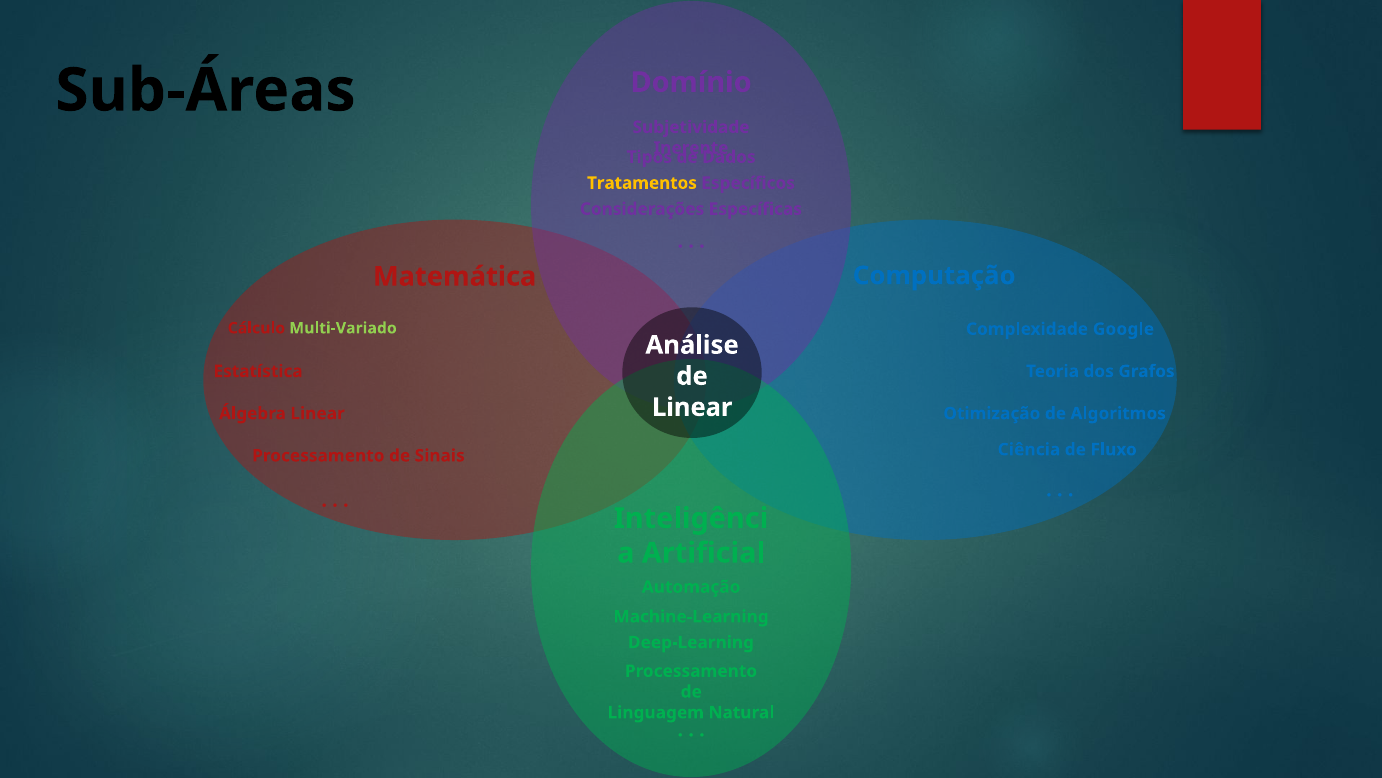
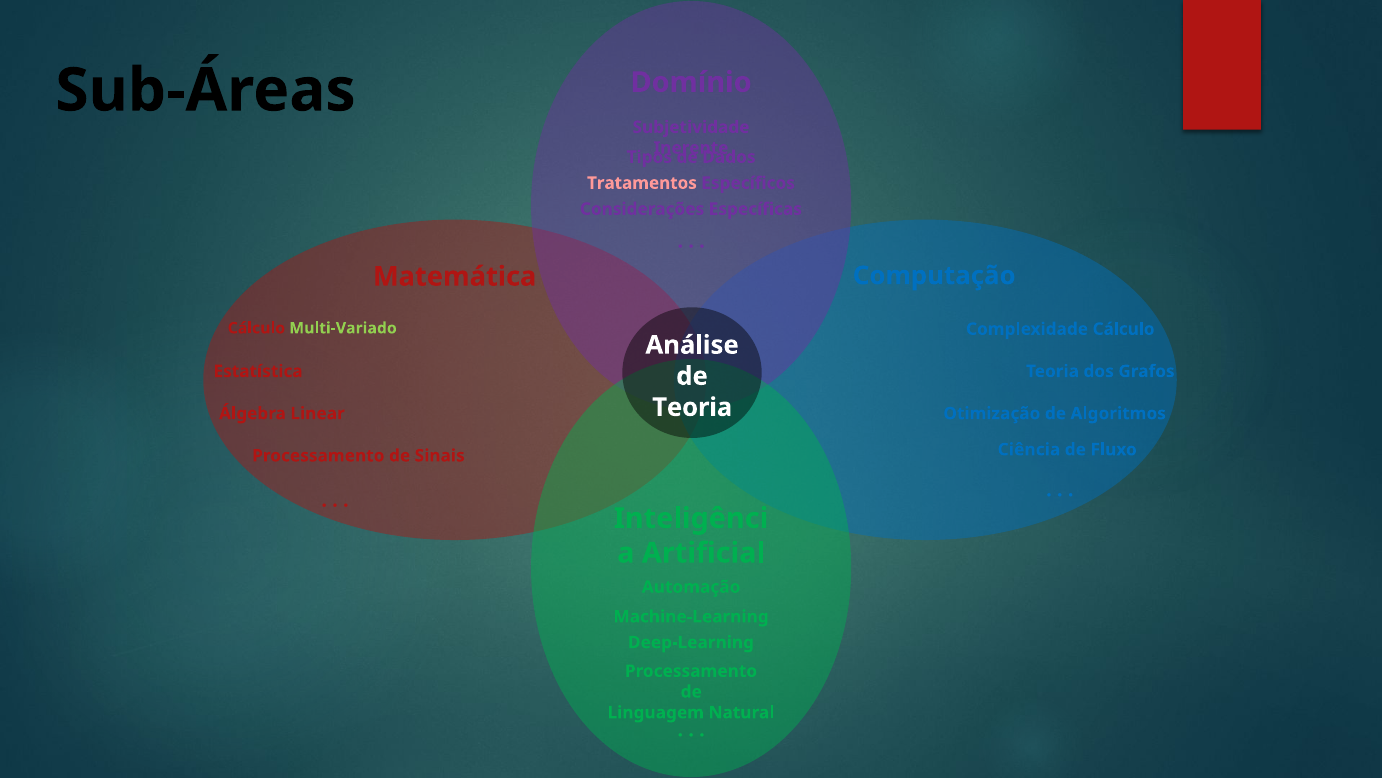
Tratamentos colour: yellow -> pink
Complexidade Google: Google -> Cálculo
Linear at (692, 407): Linear -> Teoria
